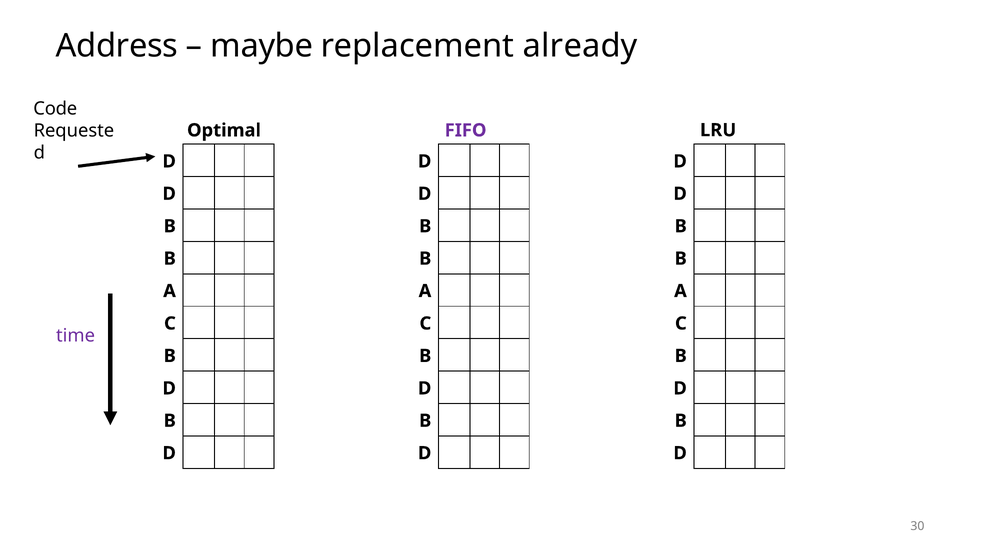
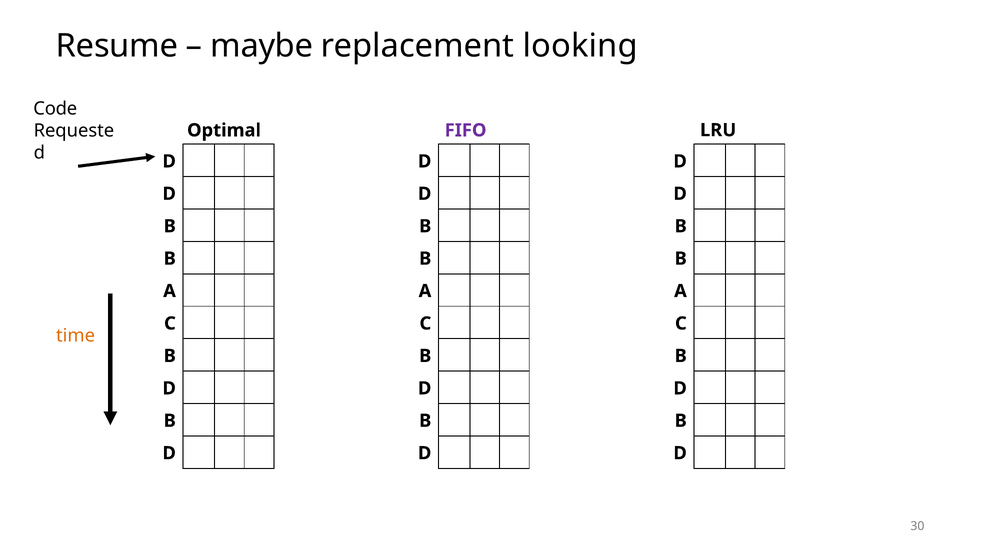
Address: Address -> Resume
already: already -> looking
time colour: purple -> orange
